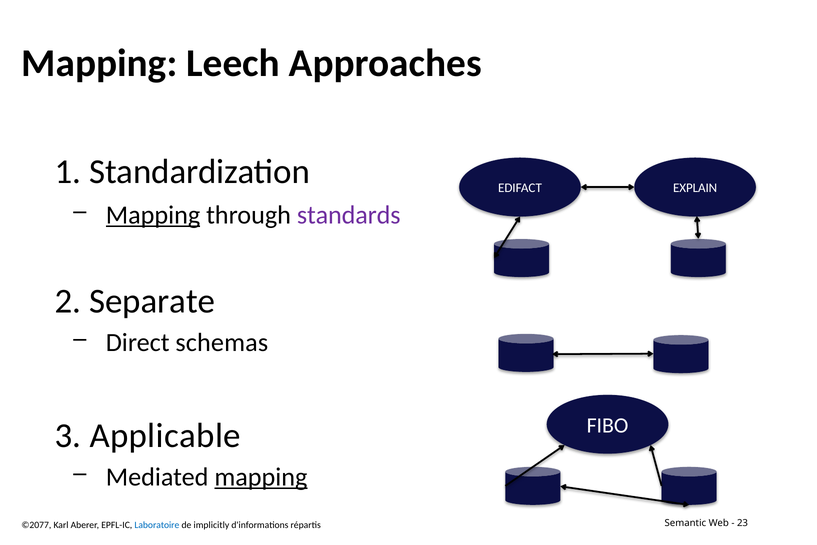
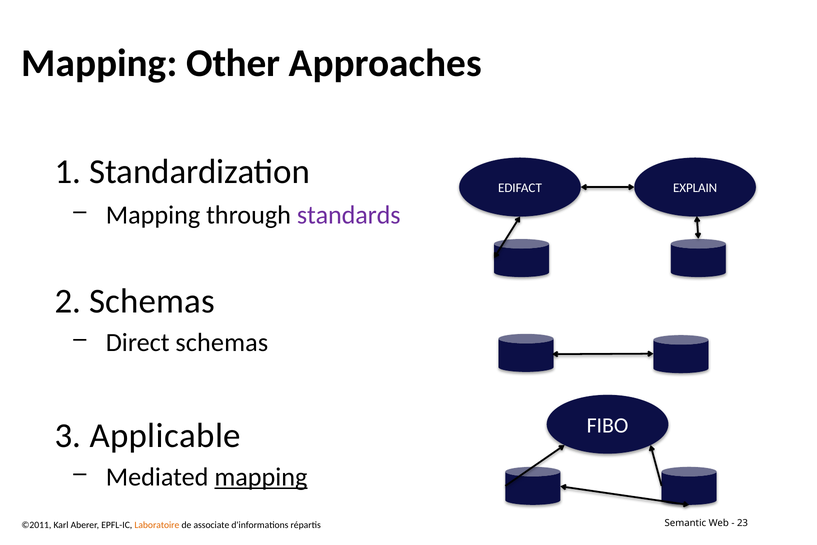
Leech: Leech -> Other
Mapping at (153, 215) underline: present -> none
2 Separate: Separate -> Schemas
©2077: ©2077 -> ©2011
Laboratoire colour: blue -> orange
implicitly: implicitly -> associate
